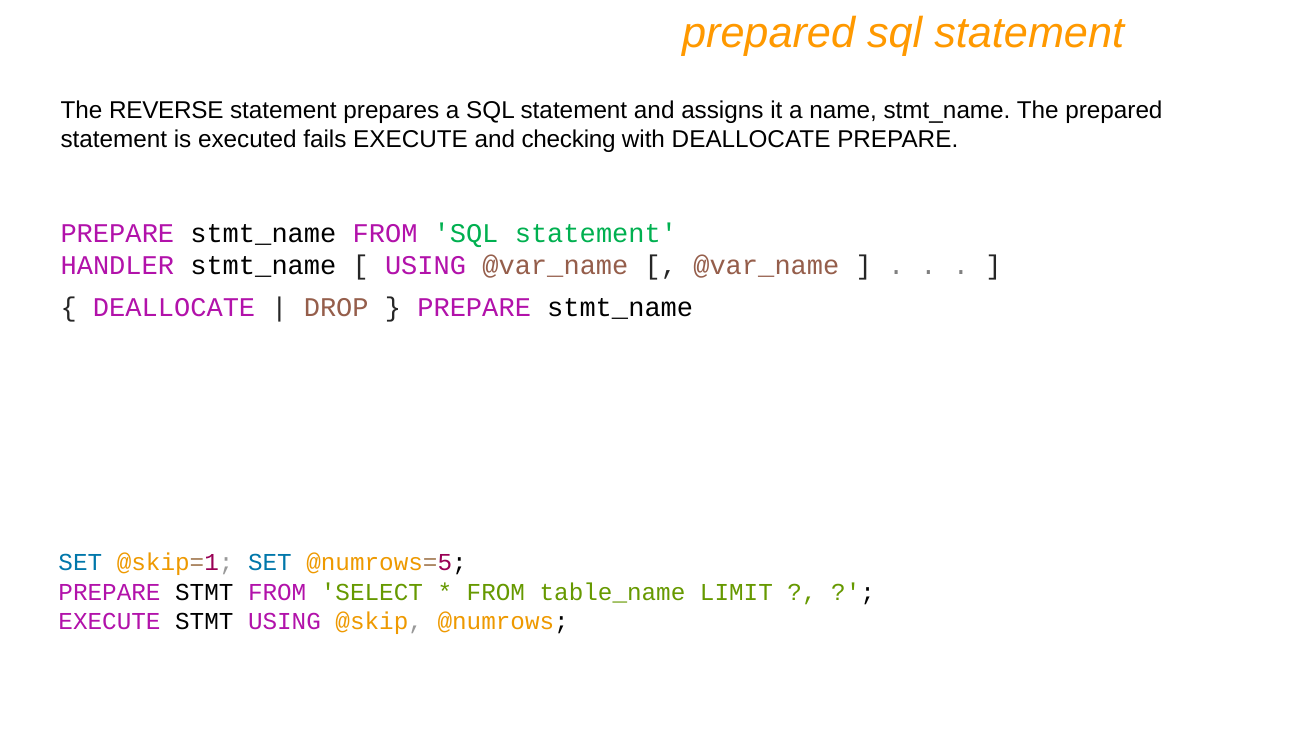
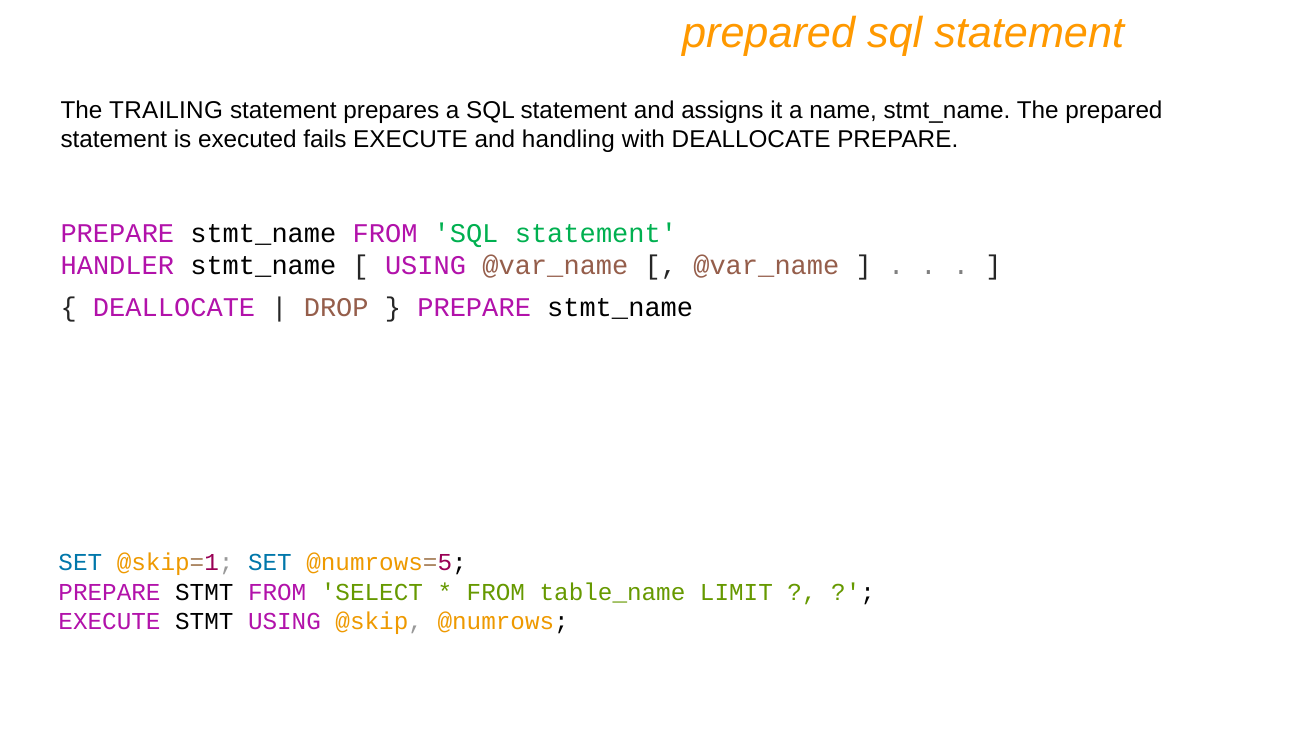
REVERSE: REVERSE -> TRAILING
checking: checking -> handling
